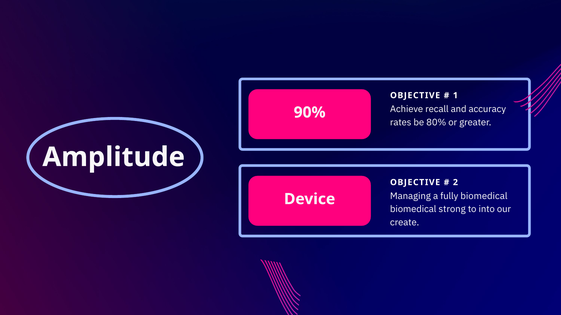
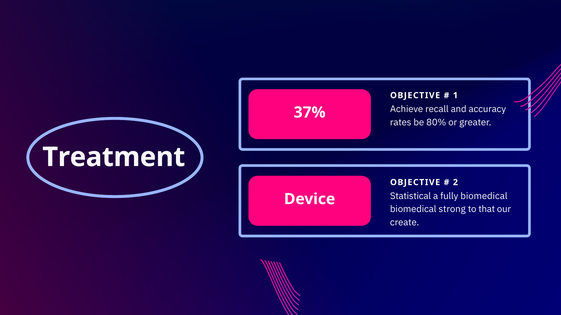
90%: 90% -> 37%
Amplitude: Amplitude -> Treatment
Managing: Managing -> Statistical
into: into -> that
